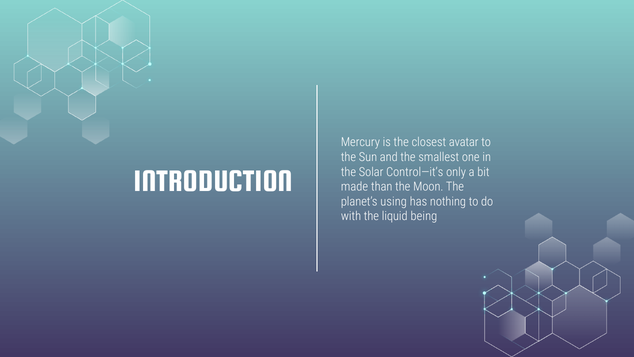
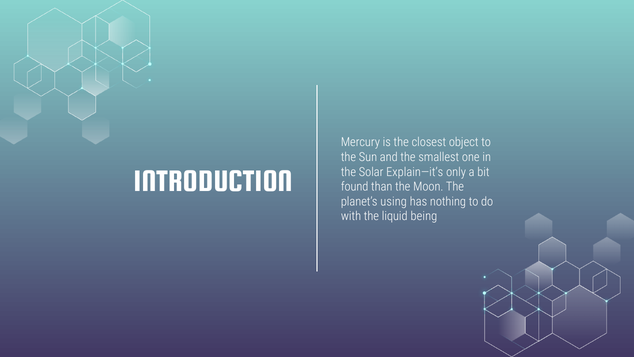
avatar: avatar -> object
Control—it’s: Control—it’s -> Explain—it’s
made: made -> found
